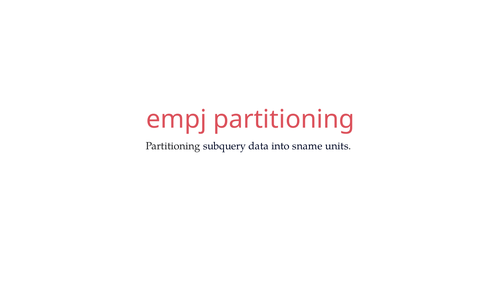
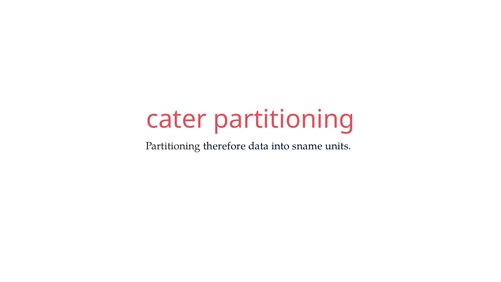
empj: empj -> cater
subquery: subquery -> therefore
